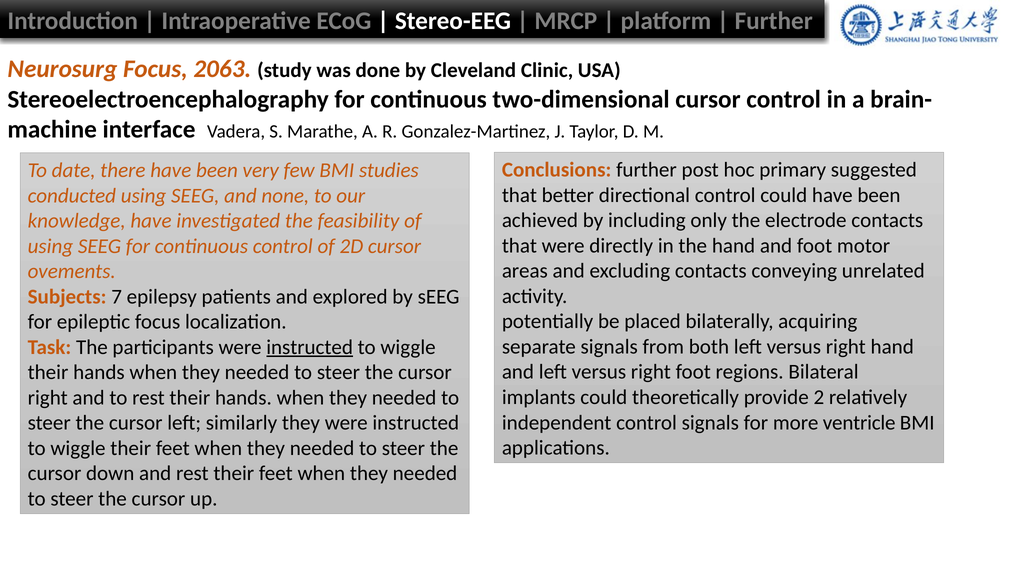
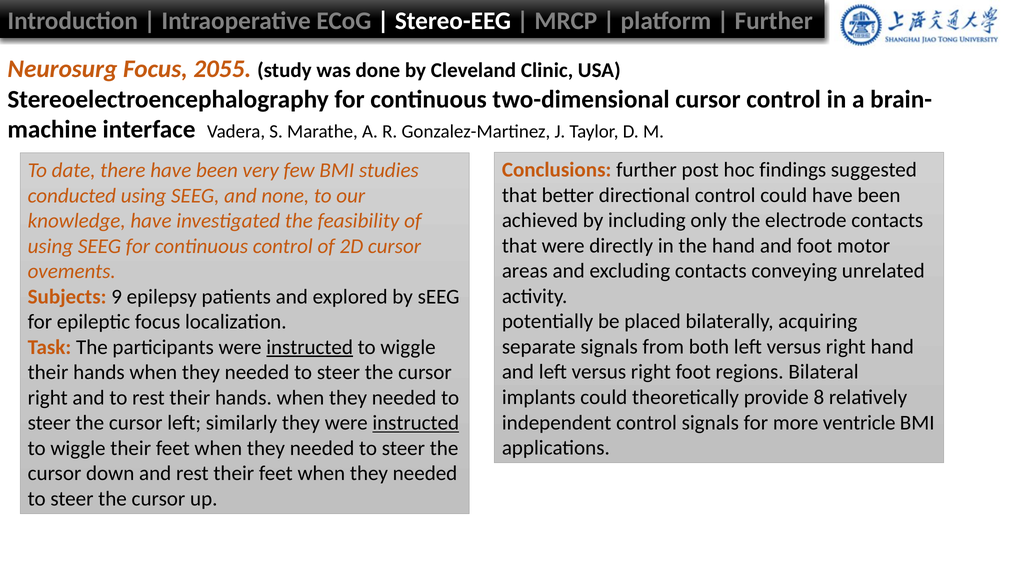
2063: 2063 -> 2055
primary: primary -> findings
7: 7 -> 9
2: 2 -> 8
instructed at (416, 423) underline: none -> present
